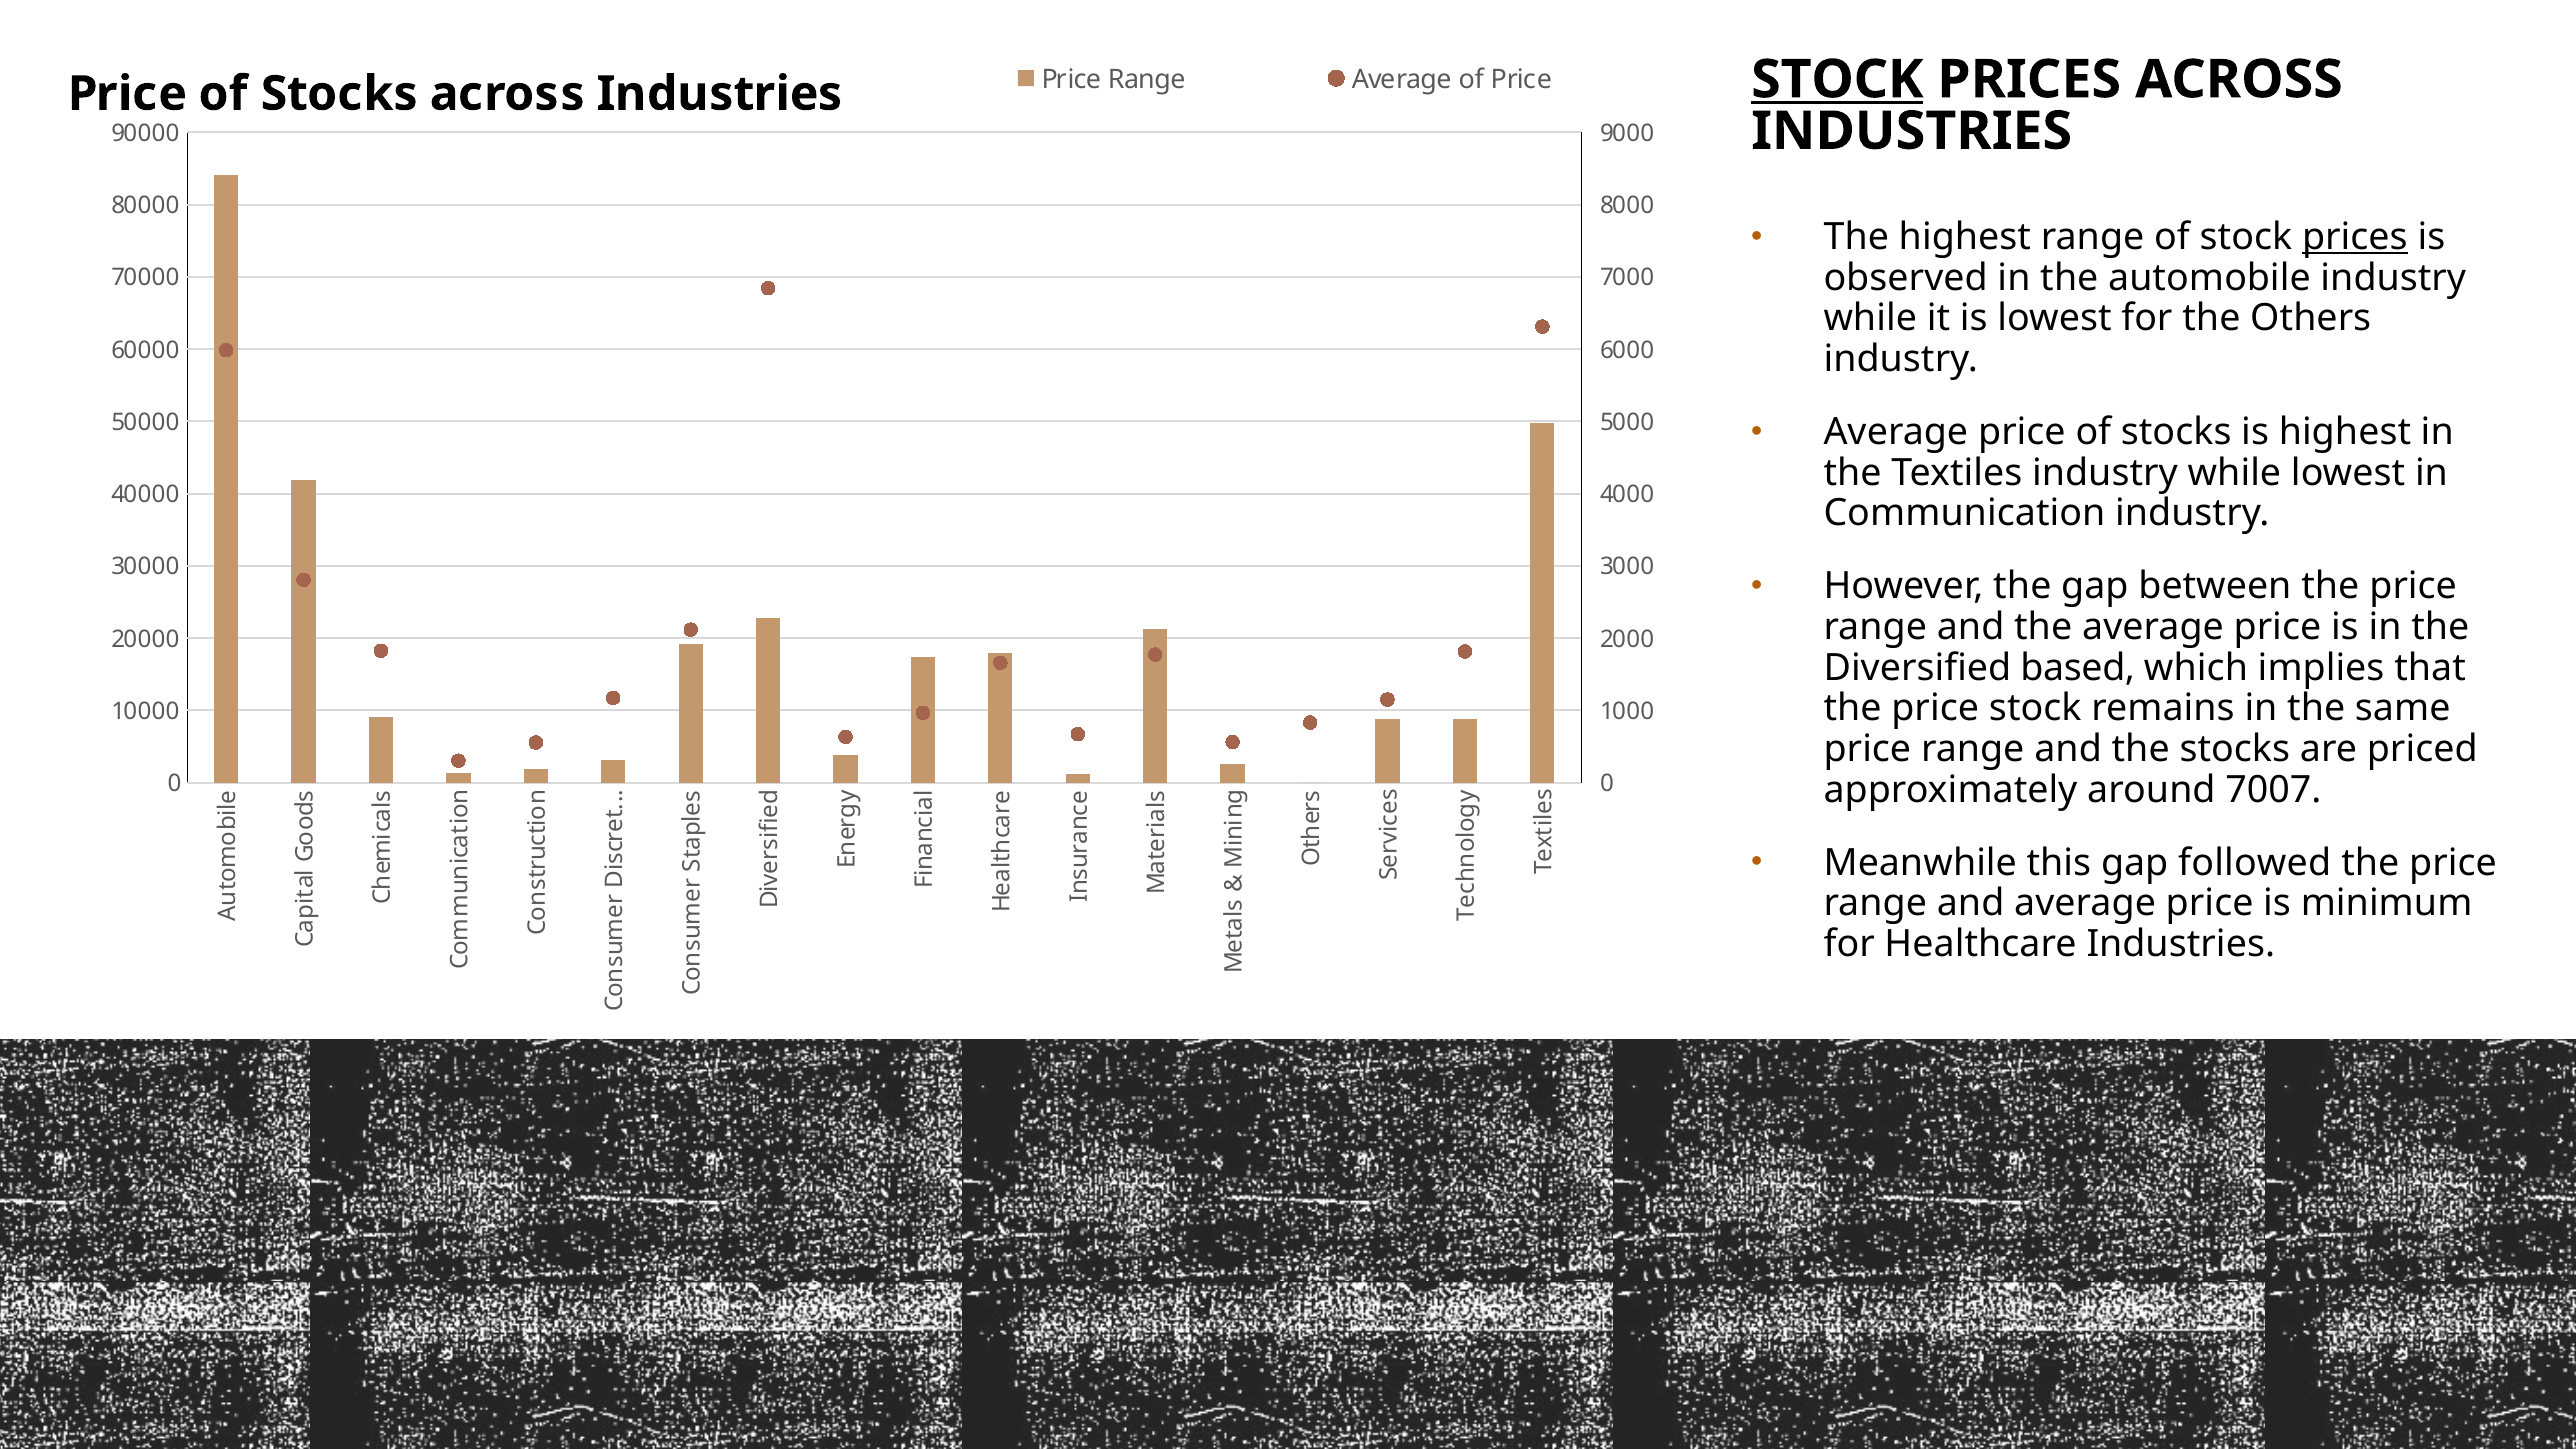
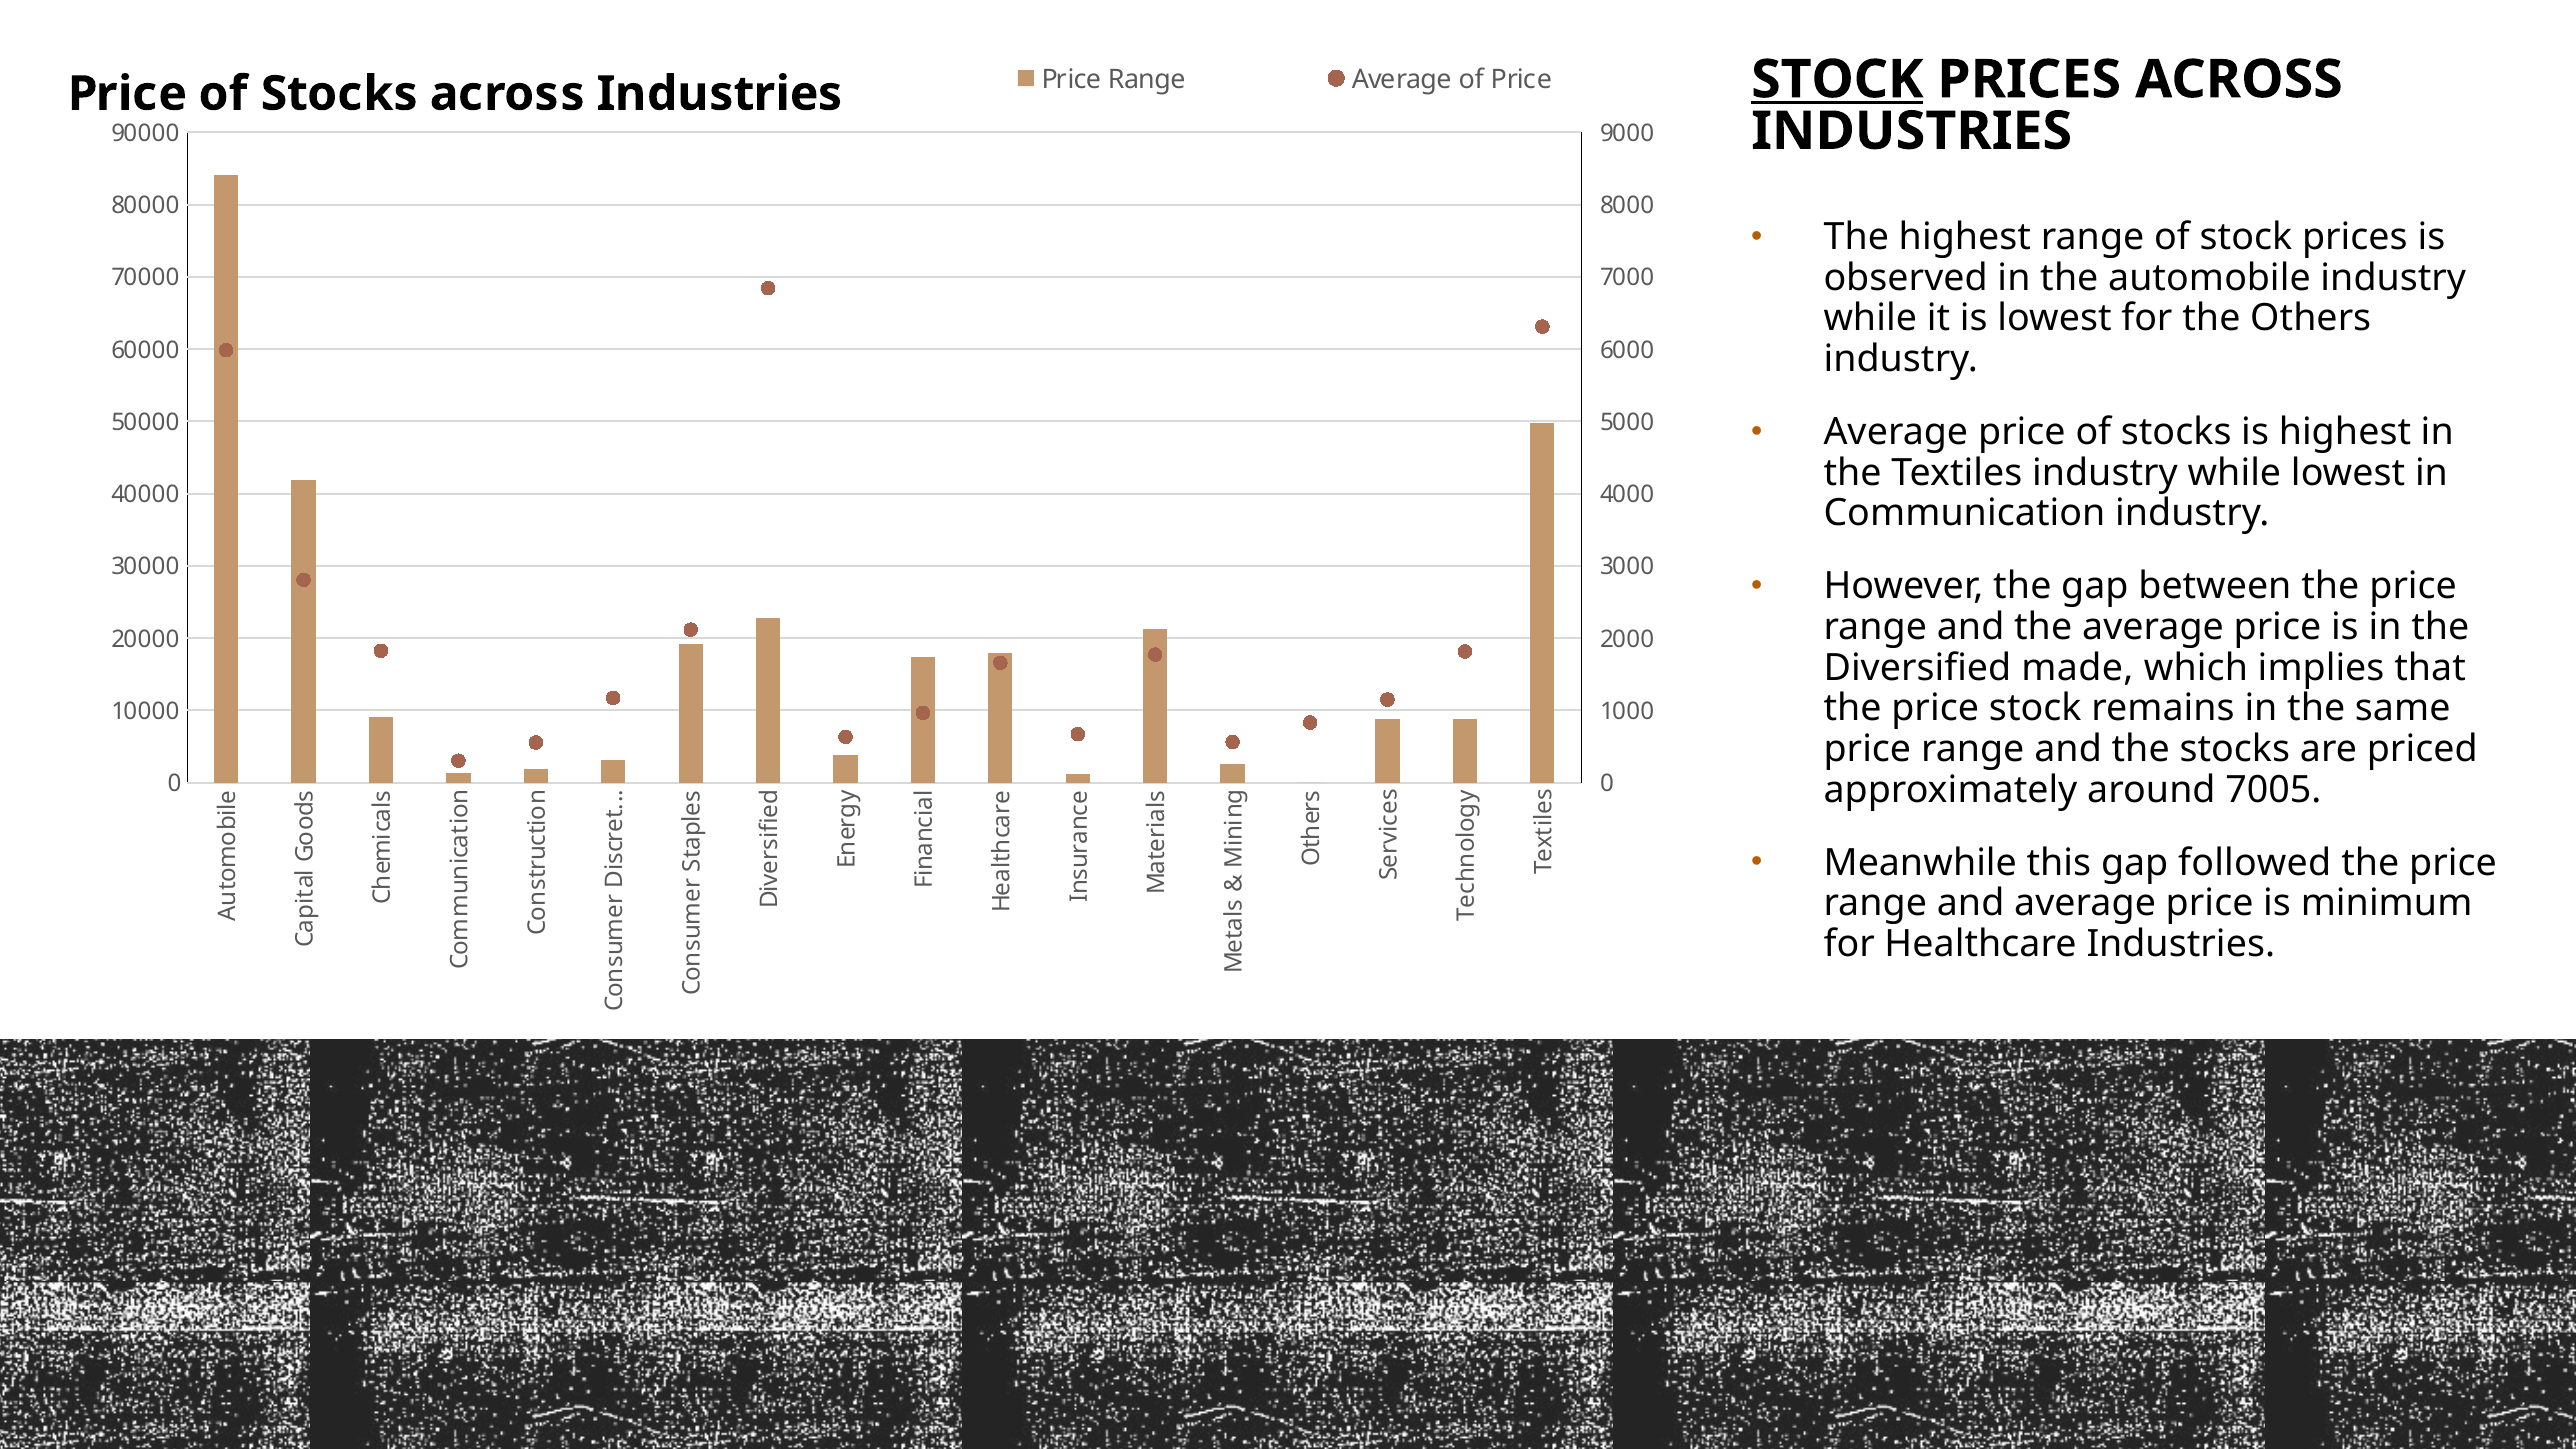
prices at (2355, 237) underline: present -> none
based: based -> made
7007: 7007 -> 7005
